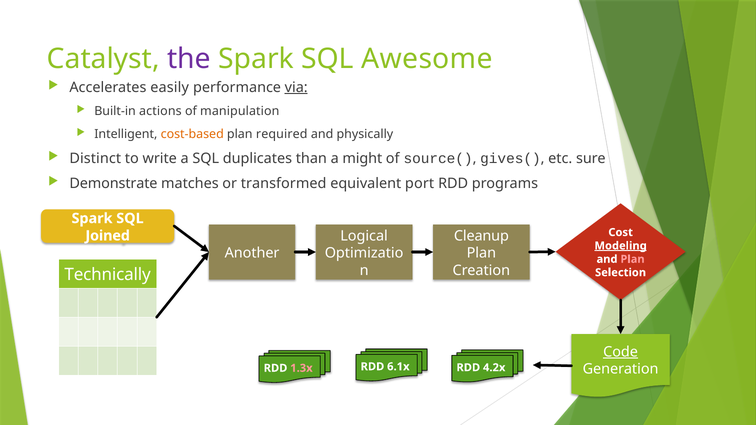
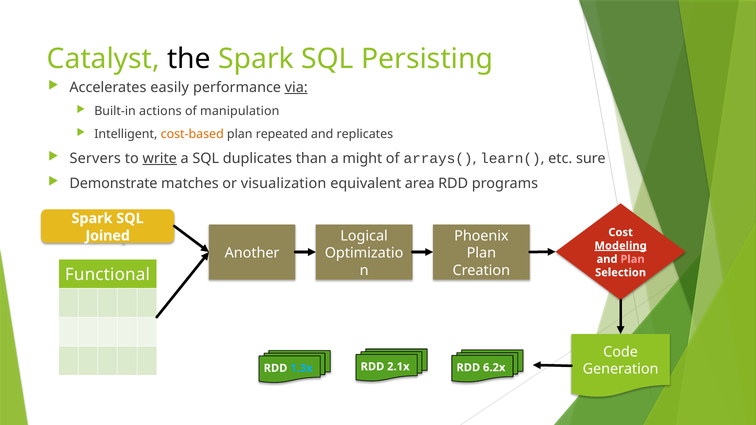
the colour: purple -> black
Awesome: Awesome -> Persisting
required: required -> repeated
physically: physically -> replicates
Distinct: Distinct -> Servers
write underline: none -> present
source(: source( -> arrays(
gives(: gives( -> learn(
transformed: transformed -> visualization
port: port -> area
Cleanup: Cleanup -> Phoenix
Technically: Technically -> Functional
Code underline: present -> none
6.1x: 6.1x -> 2.1x
1.3x colour: pink -> light blue
4.2x: 4.2x -> 6.2x
